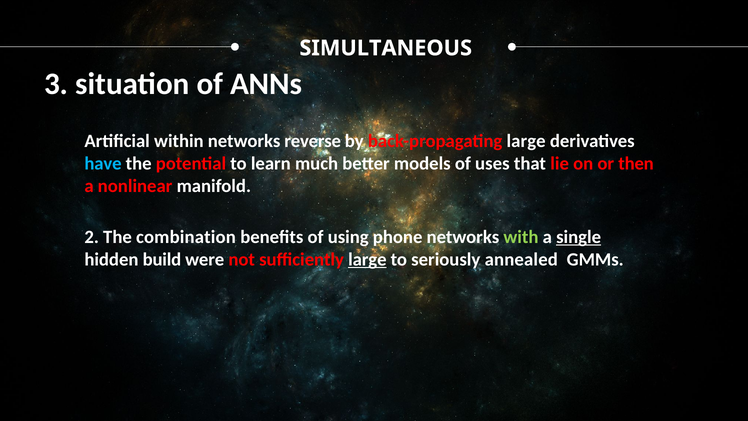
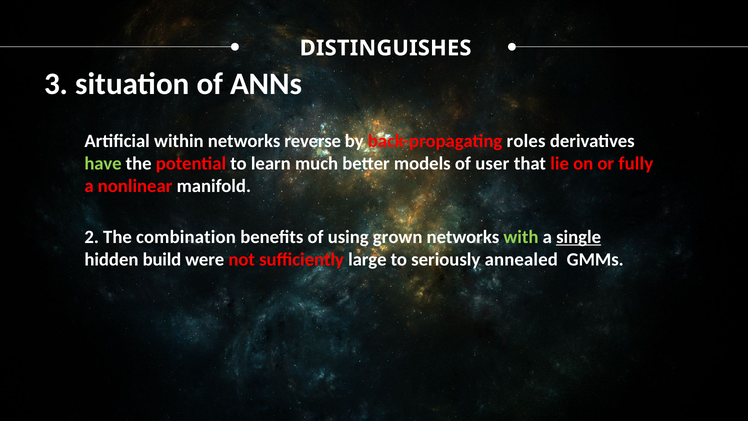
SIMULTANEOUS: SIMULTANEOUS -> DISTINGUISHES
back-propagating large: large -> roles
have colour: light blue -> light green
uses: uses -> user
then: then -> fully
phone: phone -> grown
large at (367, 259) underline: present -> none
